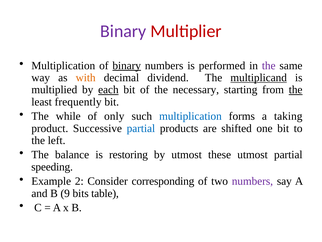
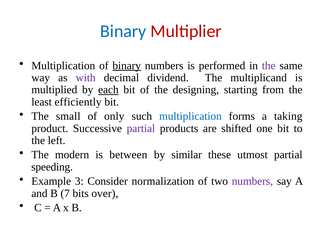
Binary at (123, 31) colour: purple -> blue
with colour: orange -> purple
multiplicand underline: present -> none
necessary: necessary -> designing
the at (296, 90) underline: present -> none
frequently: frequently -> efficiently
while: while -> small
partial at (141, 128) colour: blue -> purple
balance: balance -> modern
restoring: restoring -> between
by utmost: utmost -> similar
2: 2 -> 3
corresponding: corresponding -> normalization
9: 9 -> 7
table: table -> over
